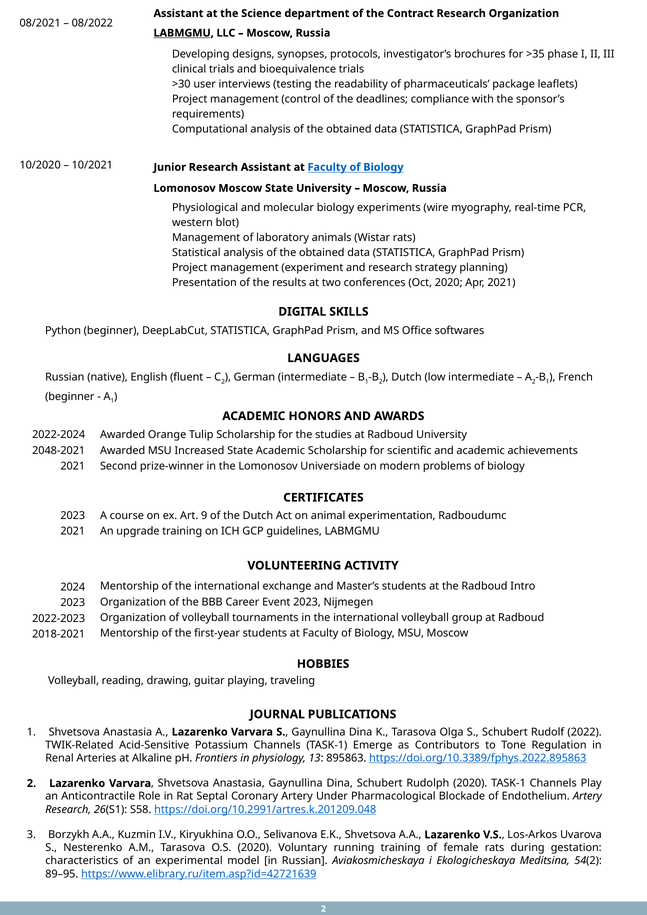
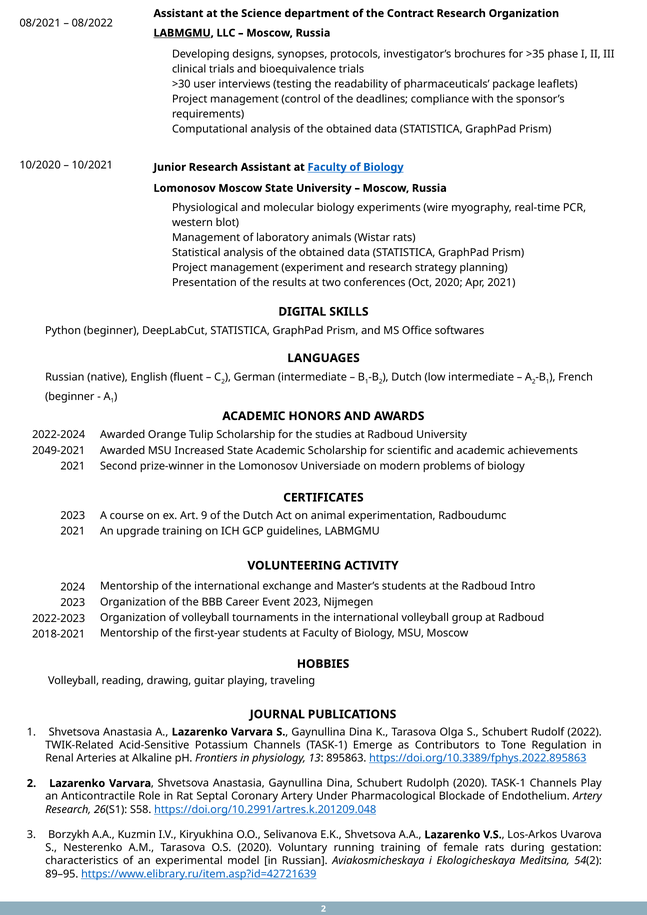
2048-2021: 2048-2021 -> 2049-2021
